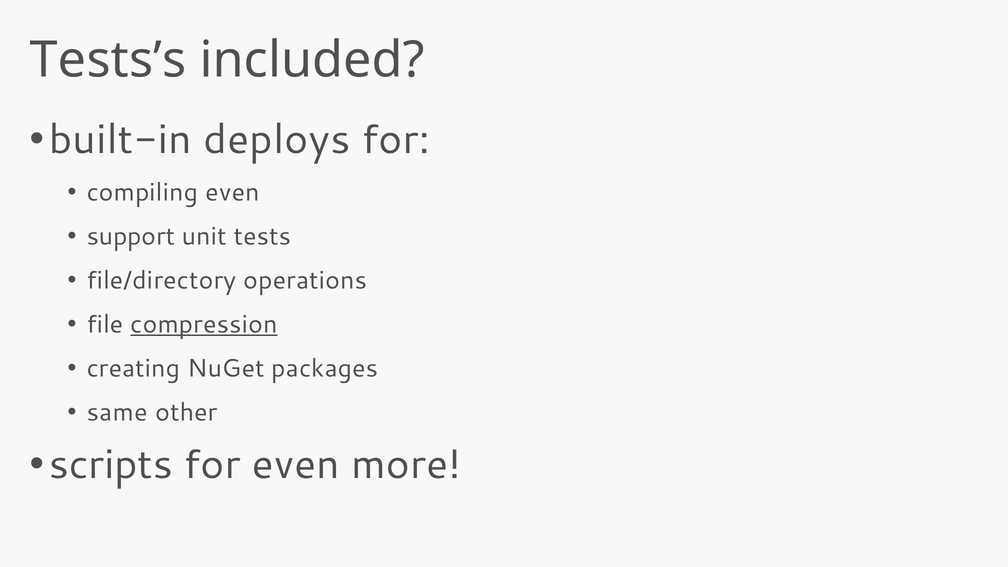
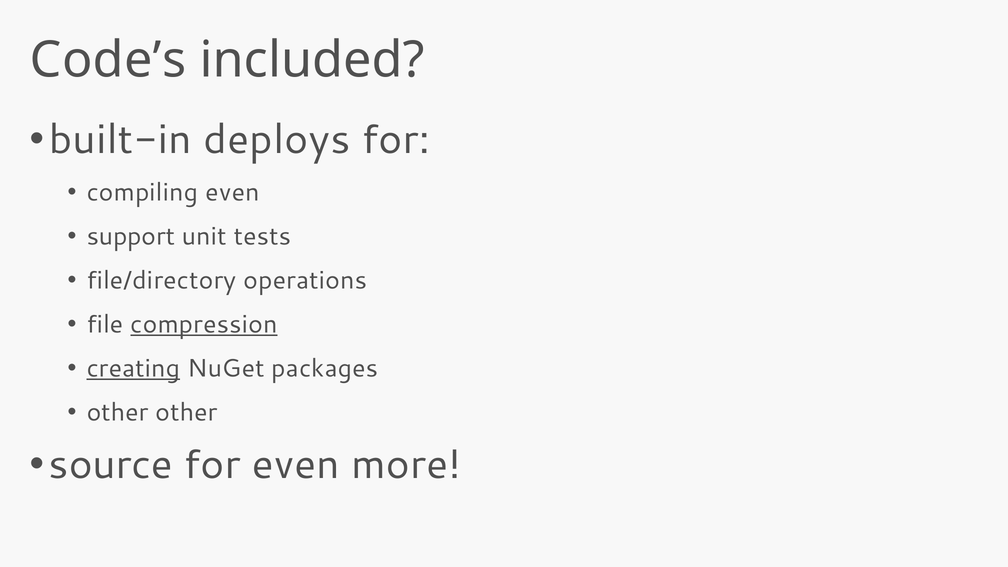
Tests’s: Tests’s -> Code’s
creating underline: none -> present
same at (117, 412): same -> other
scripts: scripts -> source
